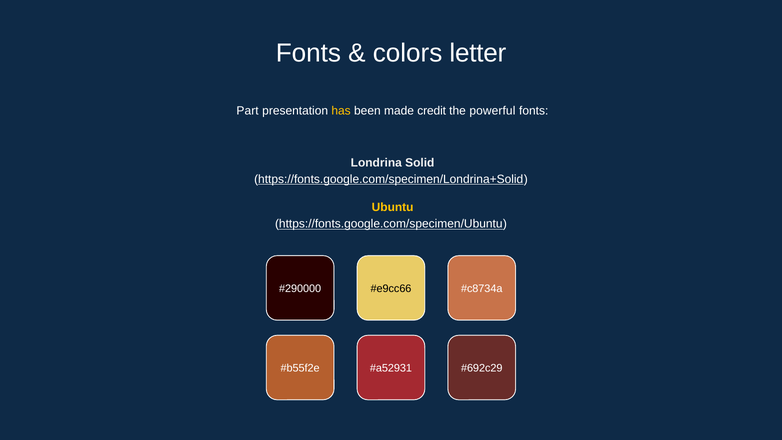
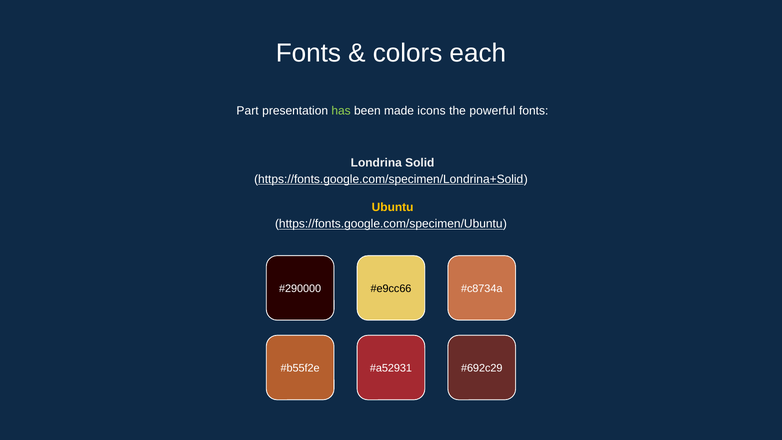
letter: letter -> each
has colour: yellow -> light green
credit: credit -> icons
